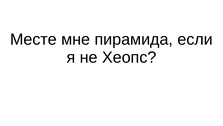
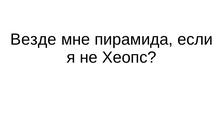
Месте: Месте -> Везде
